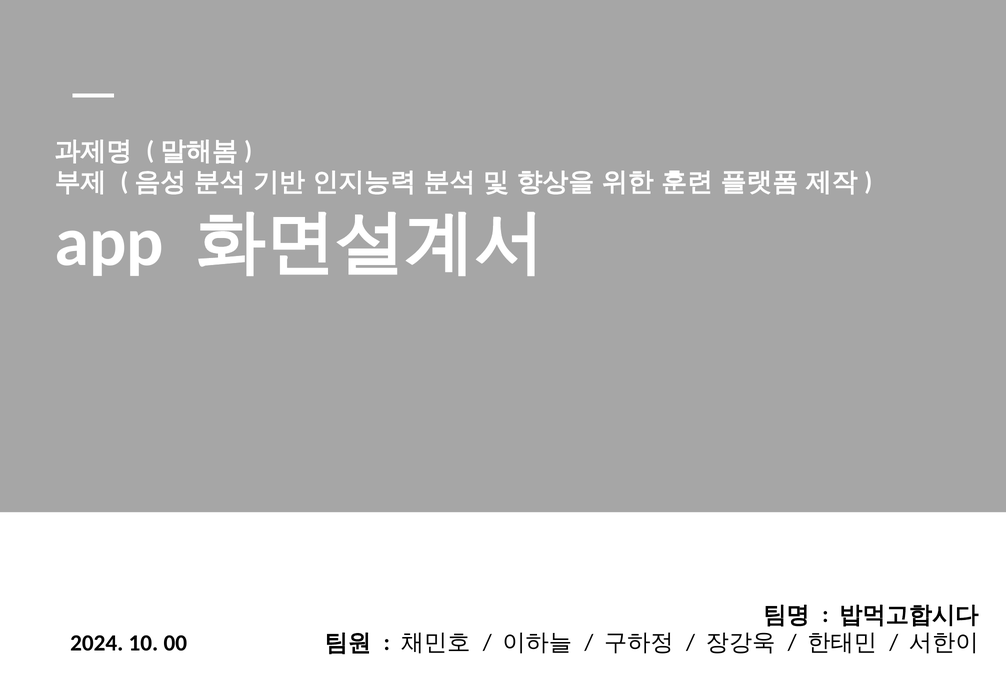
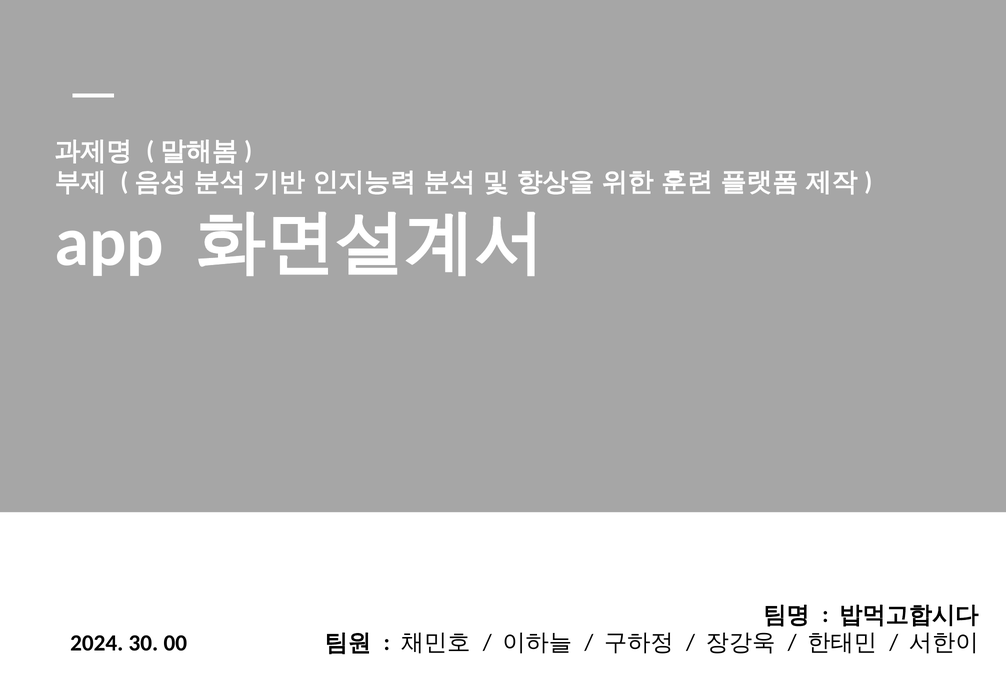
10: 10 -> 30
